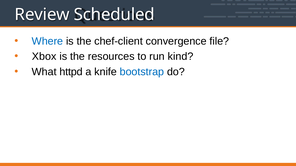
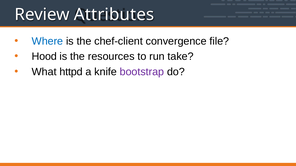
Scheduled: Scheduled -> Attributes
Xbox: Xbox -> Hood
kind: kind -> take
bootstrap colour: blue -> purple
